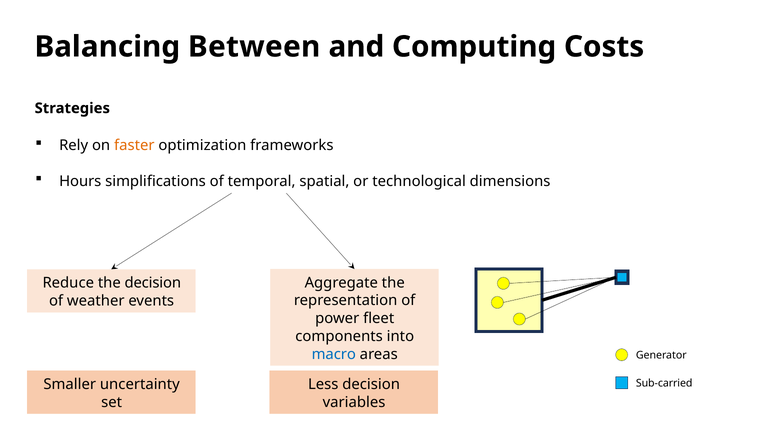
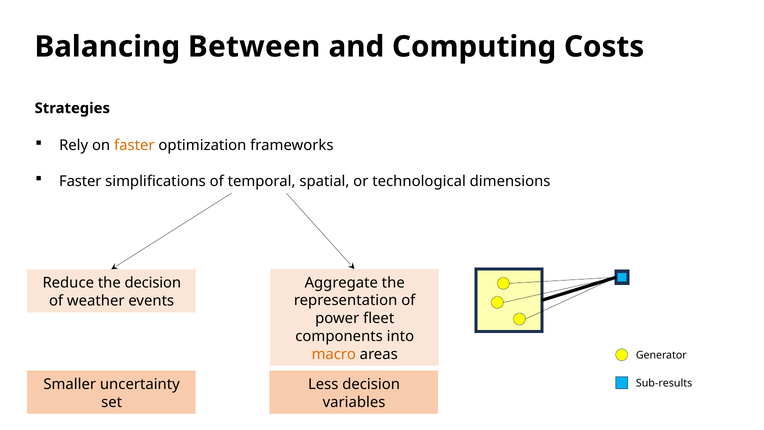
Hours at (80, 181): Hours -> Faster
macro colour: blue -> orange
Sub-carried: Sub-carried -> Sub-results
